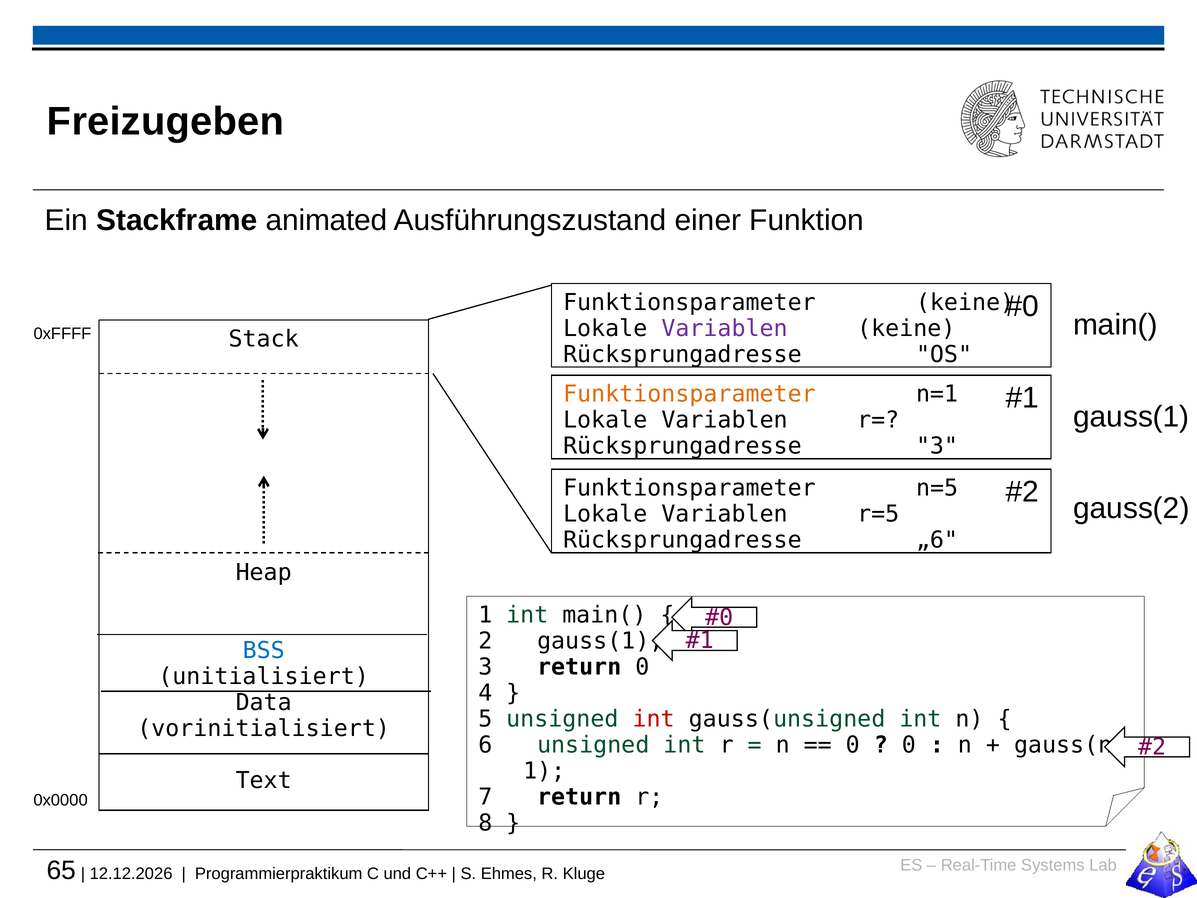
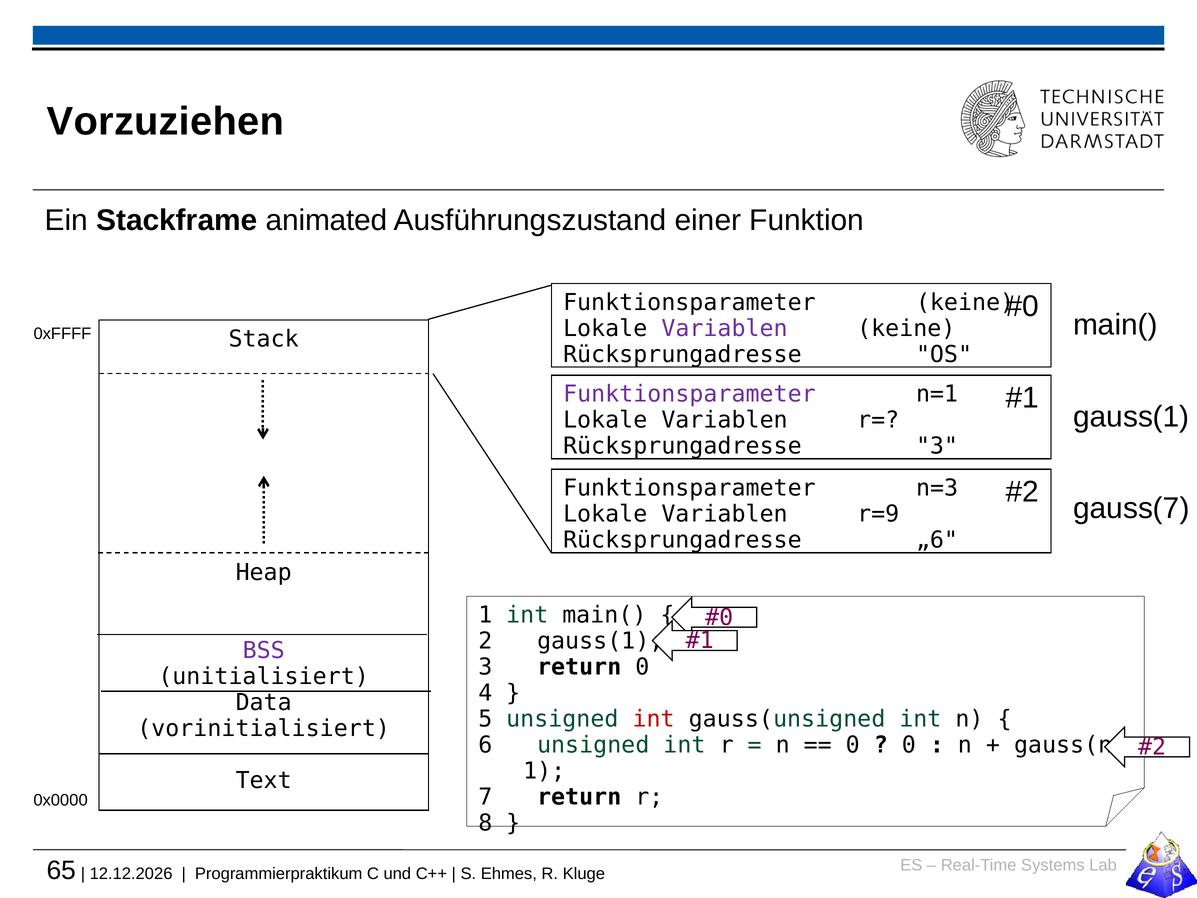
Freizugeben: Freizugeben -> Vorzuziehen
Funktionsparameter at (689, 394) colour: orange -> purple
n=5: n=5 -> n=3
gauss(2: gauss(2 -> gauss(7
r=5: r=5 -> r=9
BSS colour: blue -> purple
